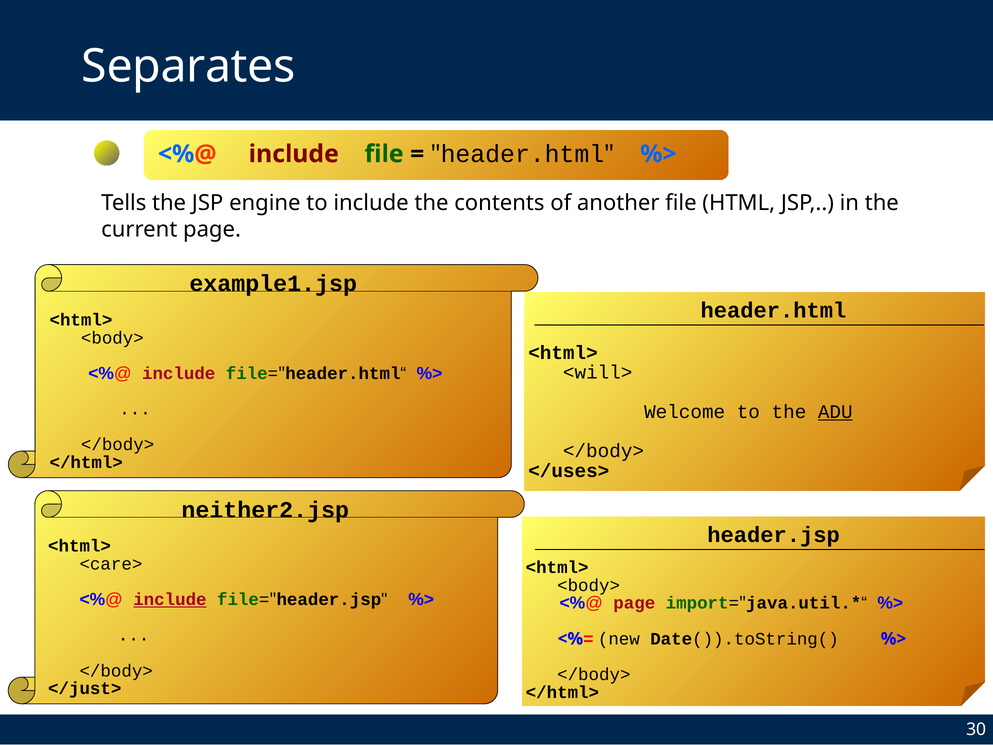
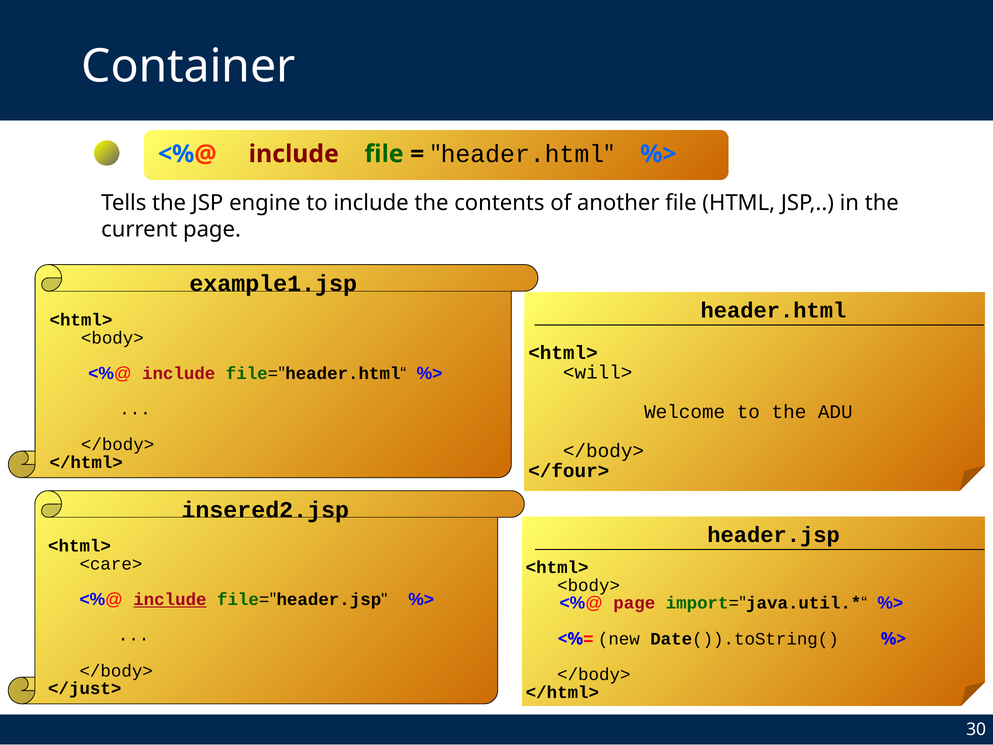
Separates: Separates -> Container
ADU underline: present -> none
</uses>: </uses> -> </four>
neither2.jsp: neither2.jsp -> insered2.jsp
